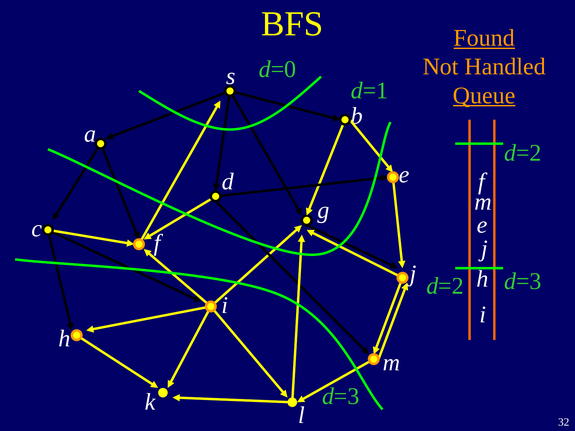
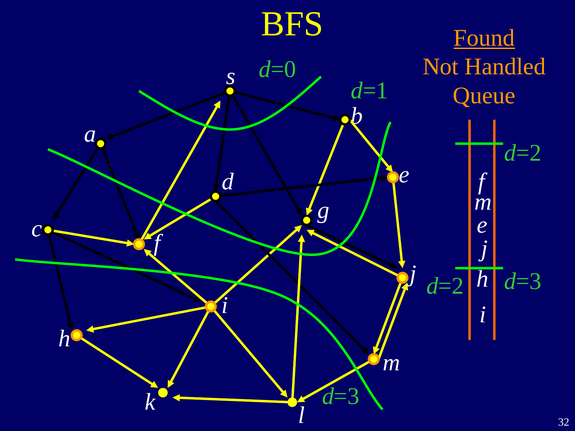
Queue underline: present -> none
